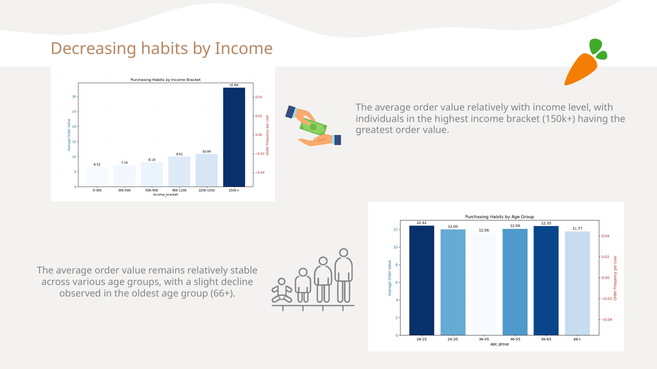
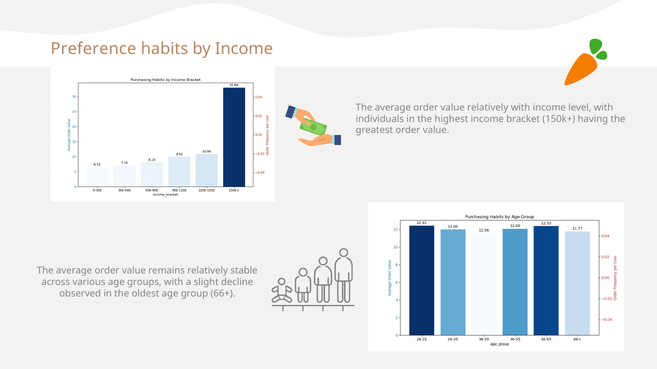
Decreasing: Decreasing -> Preference
